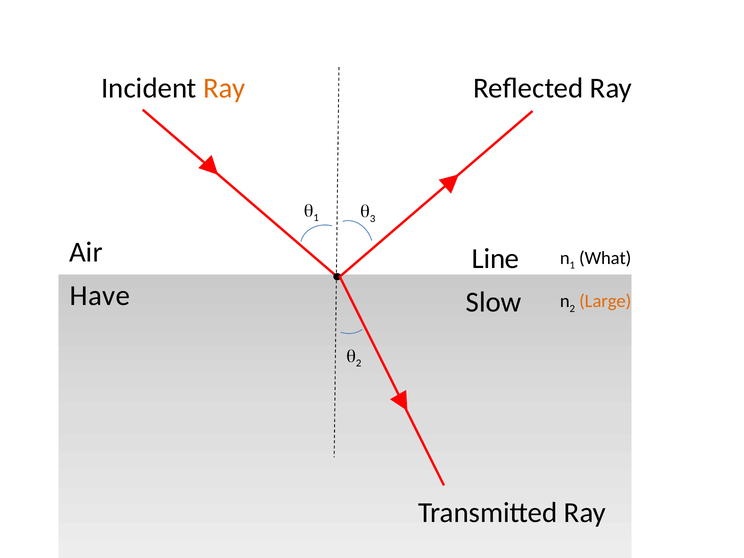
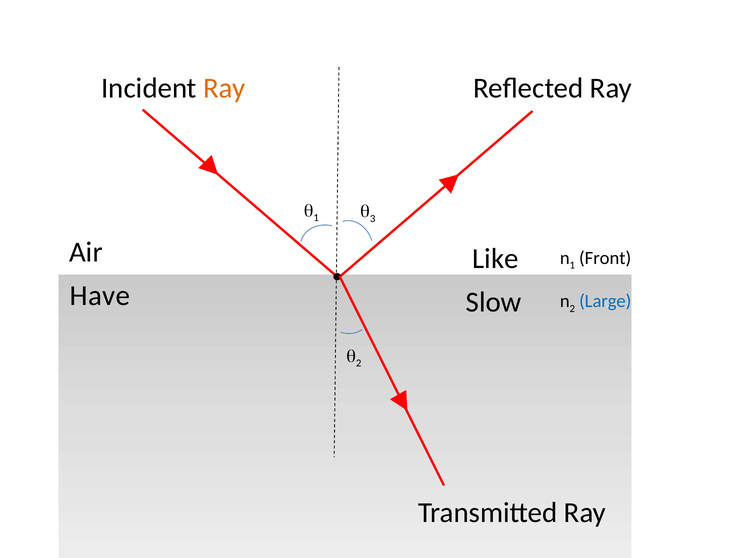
Line: Line -> Like
What: What -> Front
Large colour: orange -> blue
